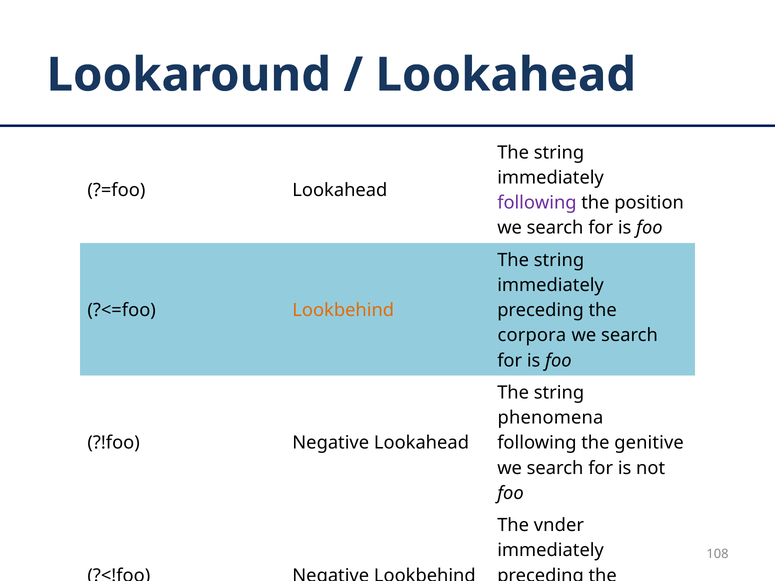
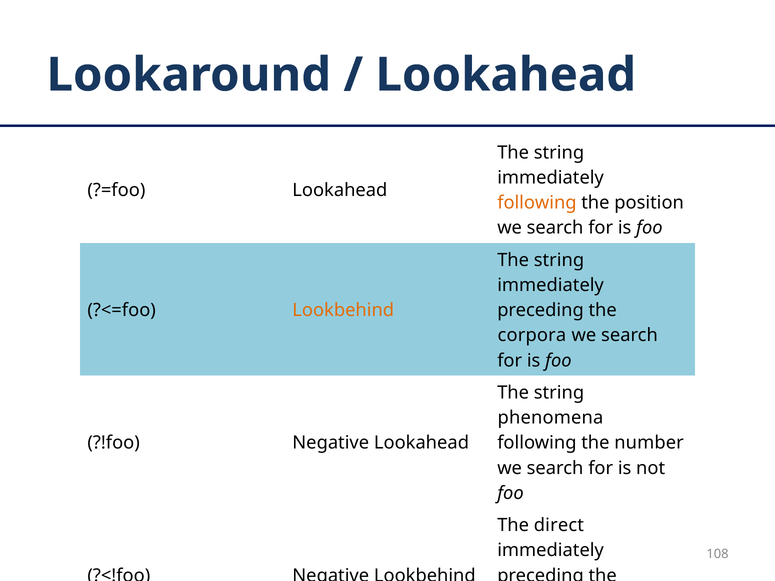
following at (537, 203) colour: purple -> orange
genitive: genitive -> number
vnder: vnder -> direct
